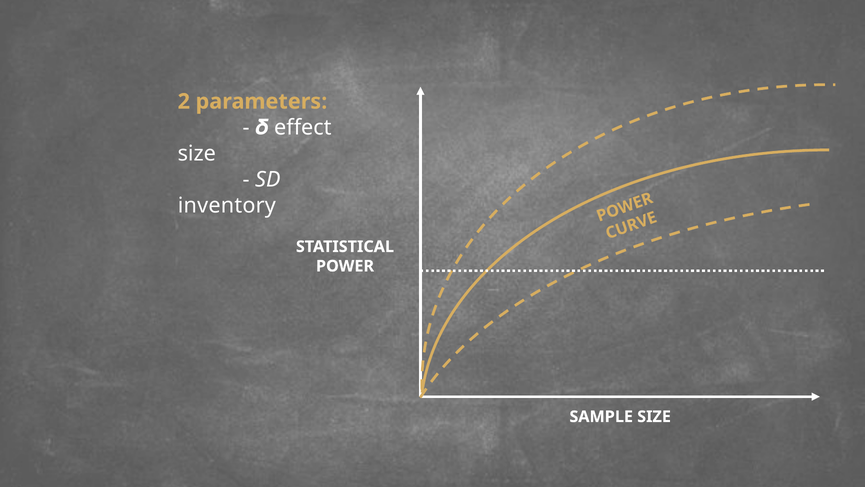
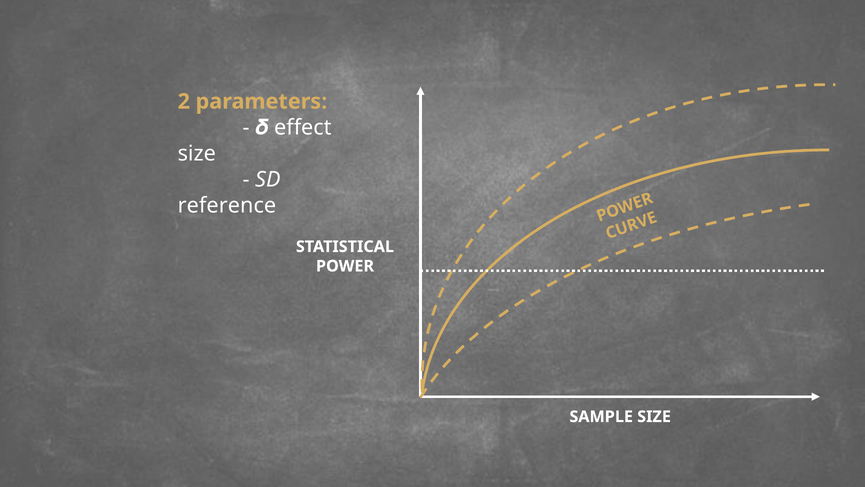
inventory: inventory -> reference
